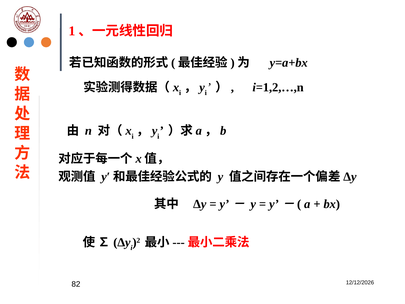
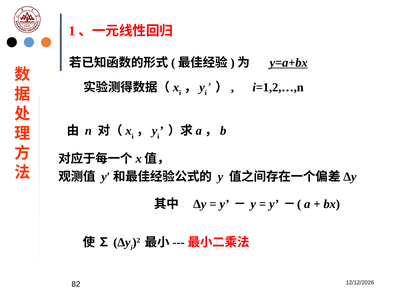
y=a+bx underline: none -> present
